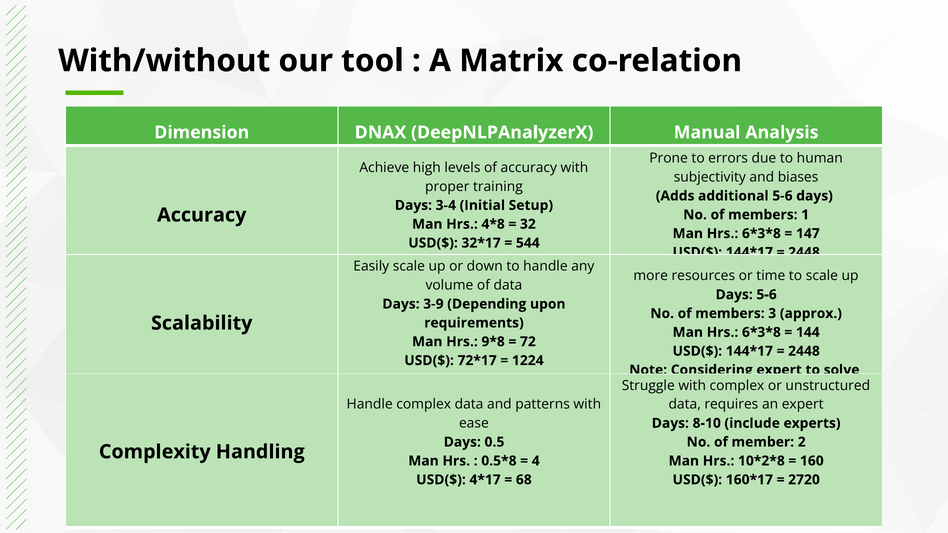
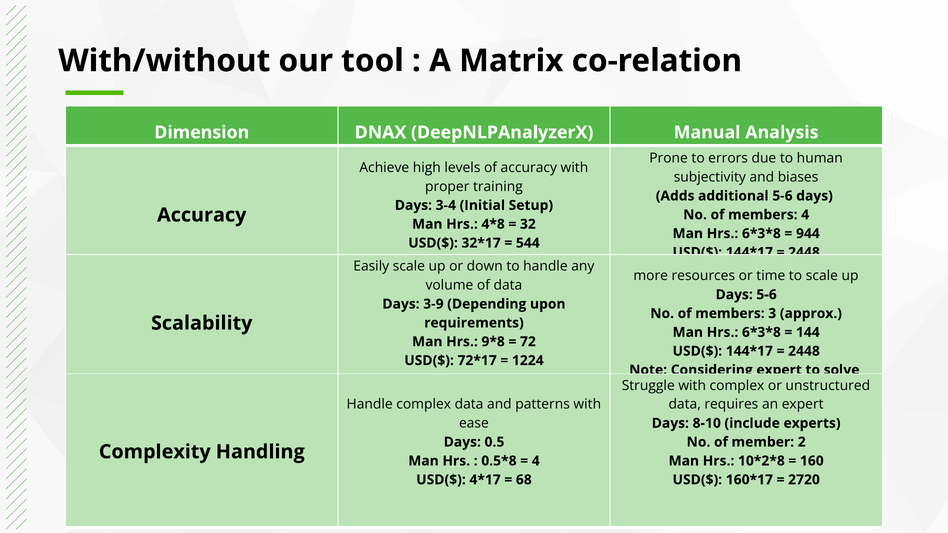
members 1: 1 -> 4
147: 147 -> 944
